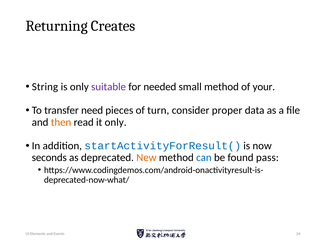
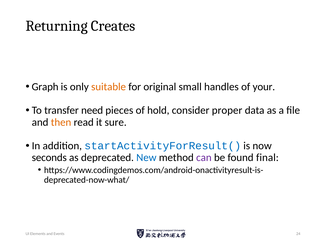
String: String -> Graph
suitable colour: purple -> orange
needed: needed -> original
small method: method -> handles
turn: turn -> hold
it only: only -> sure
New colour: orange -> blue
can colour: blue -> purple
pass: pass -> final
